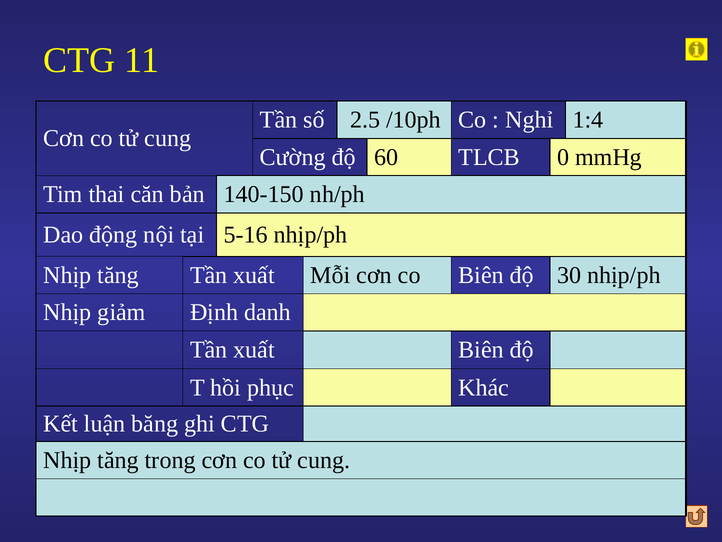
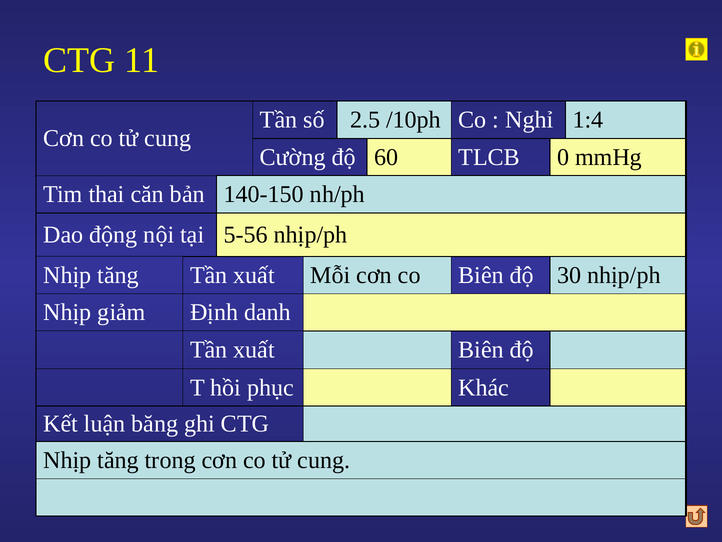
5-16: 5-16 -> 5-56
